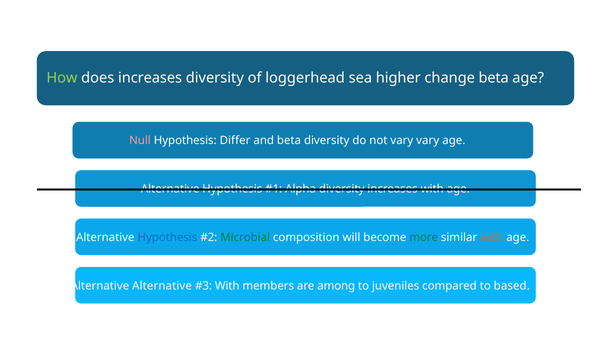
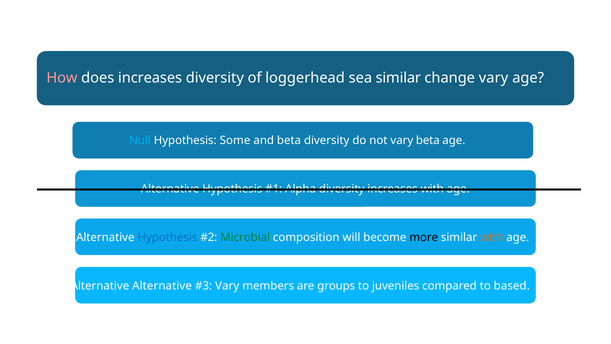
How colour: light green -> pink
sea higher: higher -> similar
change beta: beta -> vary
Null colour: pink -> light blue
Differ: Differ -> Some
vary vary: vary -> beta
more colour: green -> black
With at (227, 286): With -> Vary
among: among -> groups
